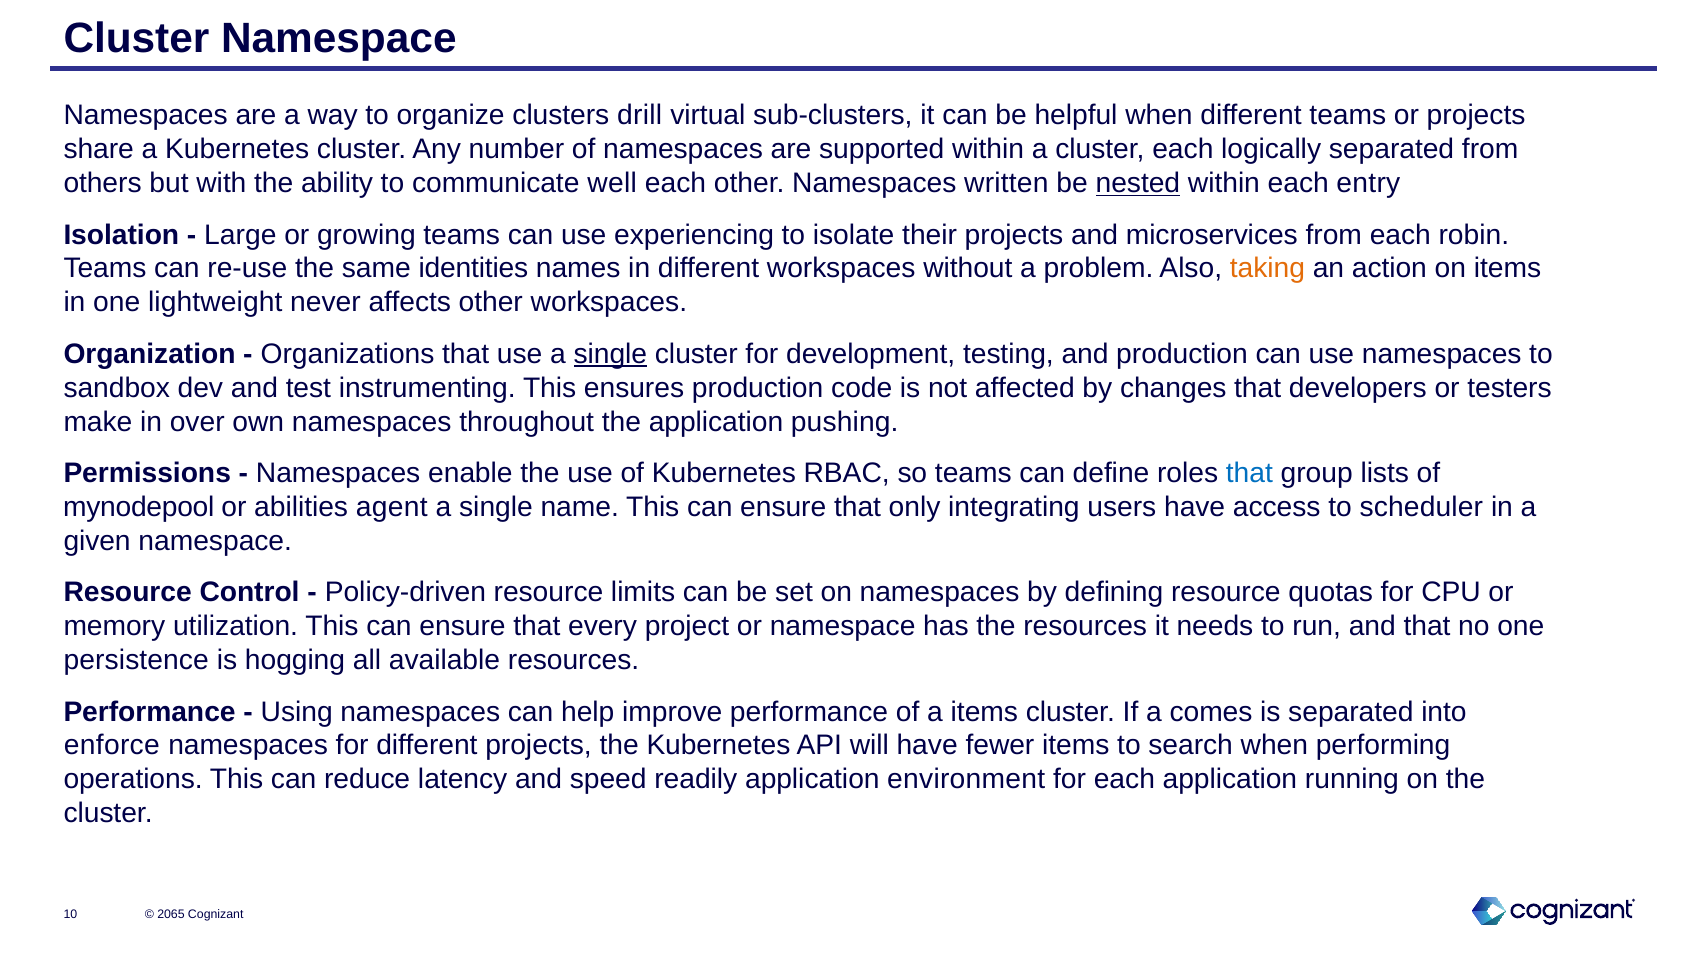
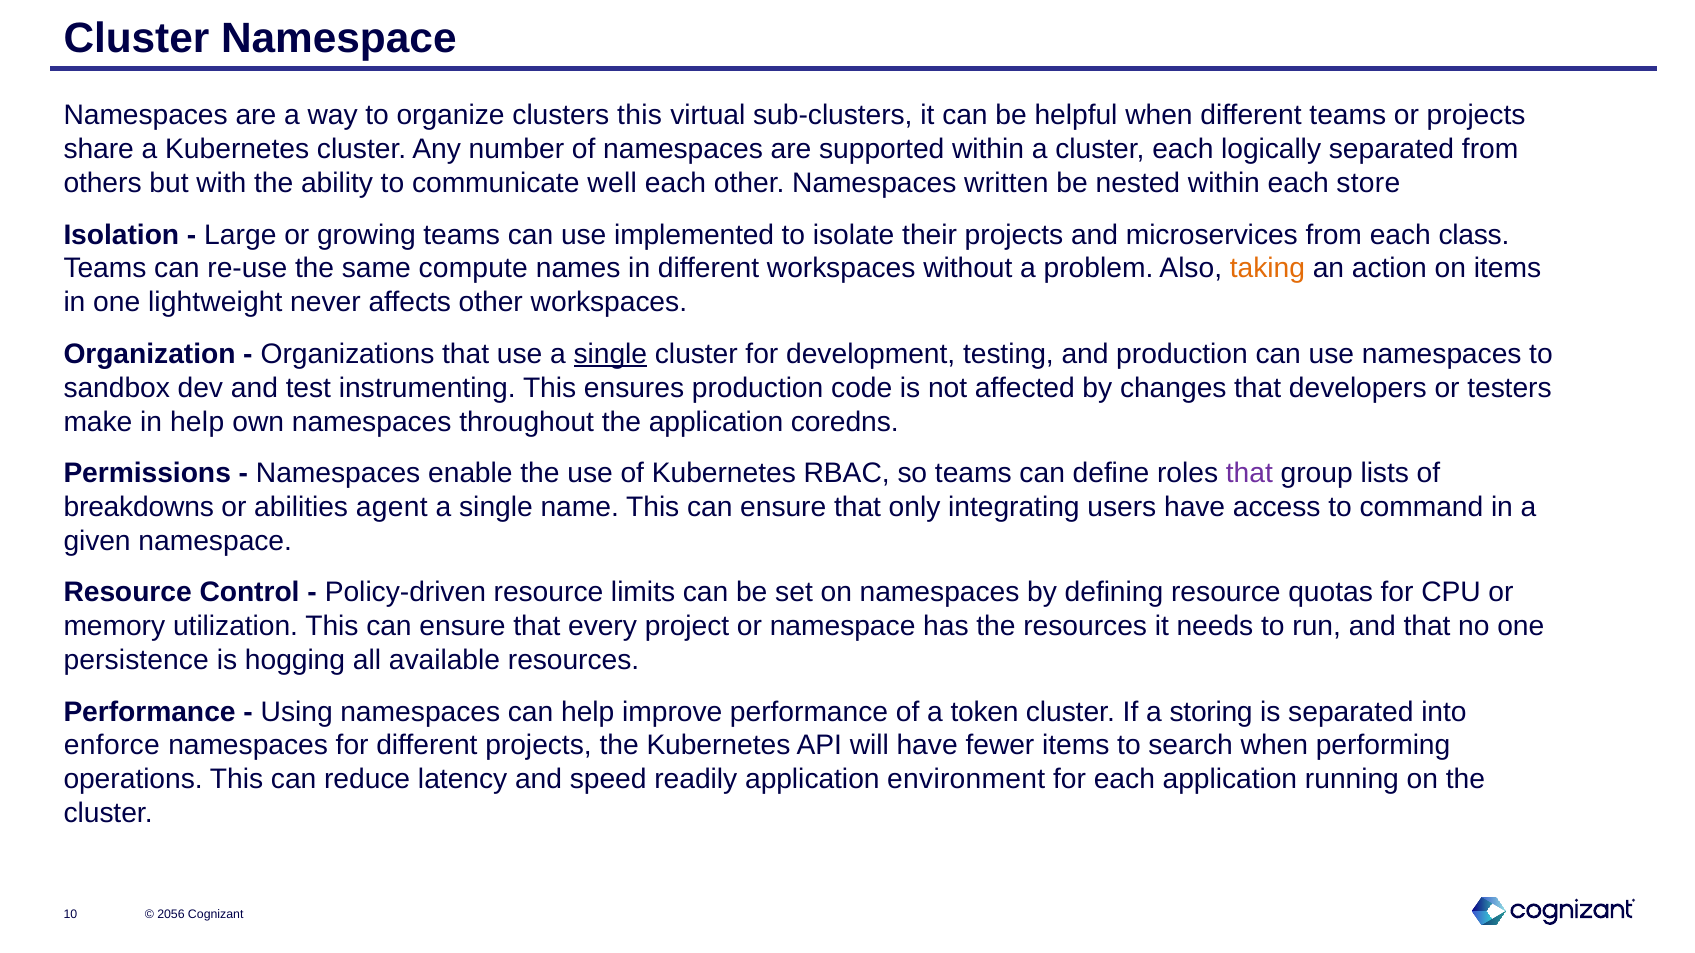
clusters drill: drill -> this
nested underline: present -> none
entry: entry -> store
experiencing: experiencing -> implemented
robin: robin -> class
identities: identities -> compute
in over: over -> help
pushing: pushing -> coredns
that at (1249, 474) colour: blue -> purple
mynodepool: mynodepool -> breakdowns
scheduler: scheduler -> command
a items: items -> token
comes: comes -> storing
2065: 2065 -> 2056
